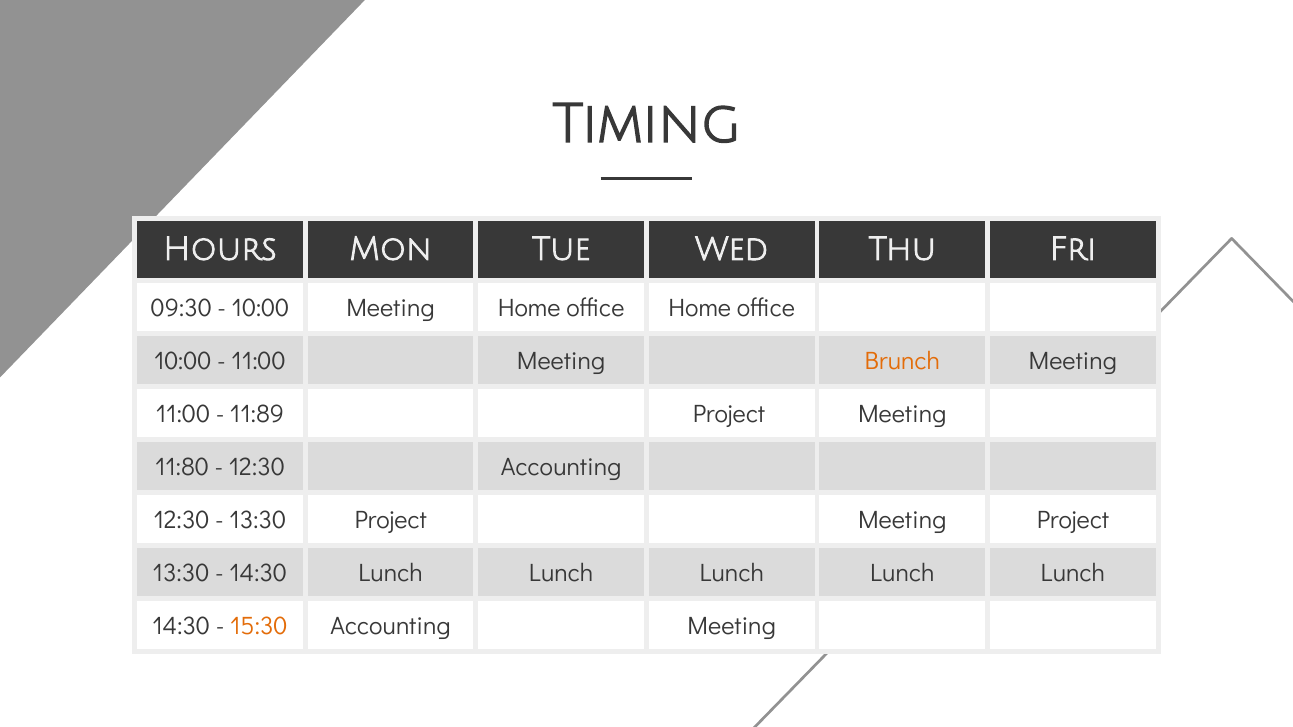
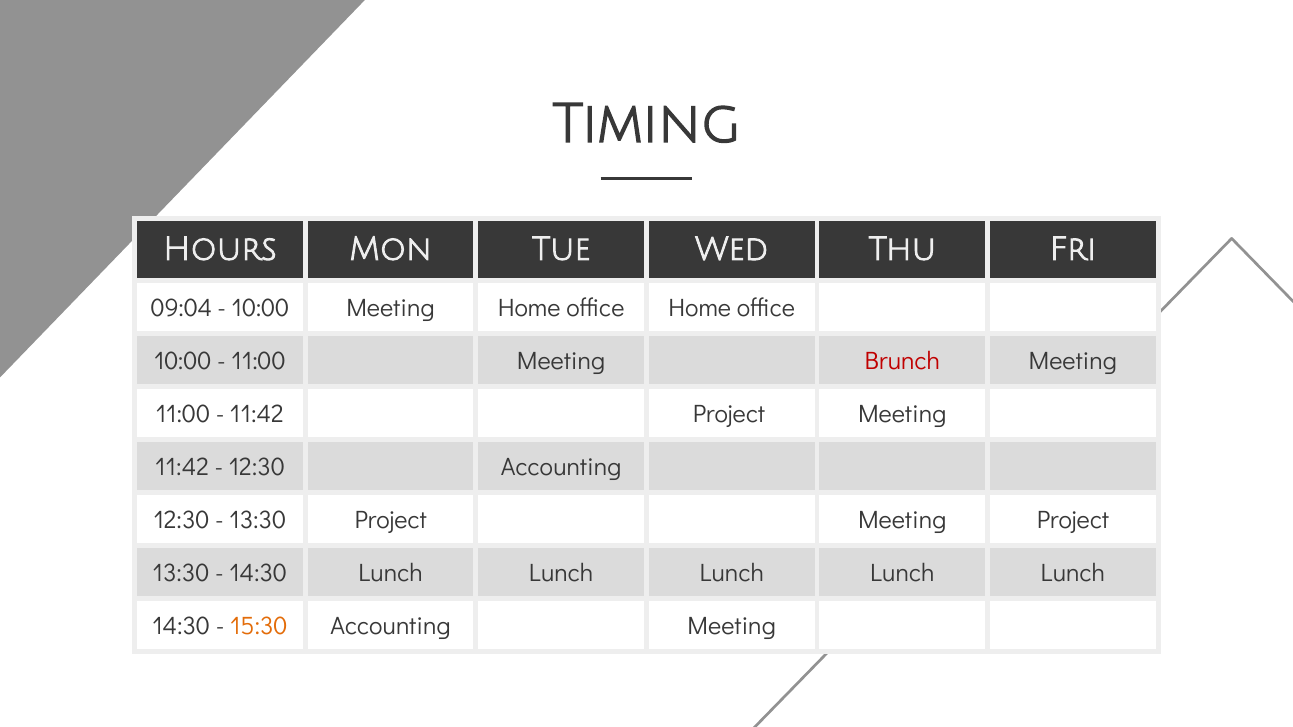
09:30: 09:30 -> 09:04
Brunch colour: orange -> red
11:89 at (257, 415): 11:89 -> 11:42
11:80 at (182, 468): 11:80 -> 11:42
